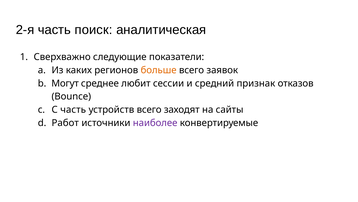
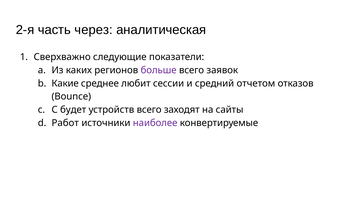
поиск: поиск -> через
больше colour: orange -> purple
Могут: Могут -> Какие
признак: признак -> отчетом
С часть: часть -> будет
